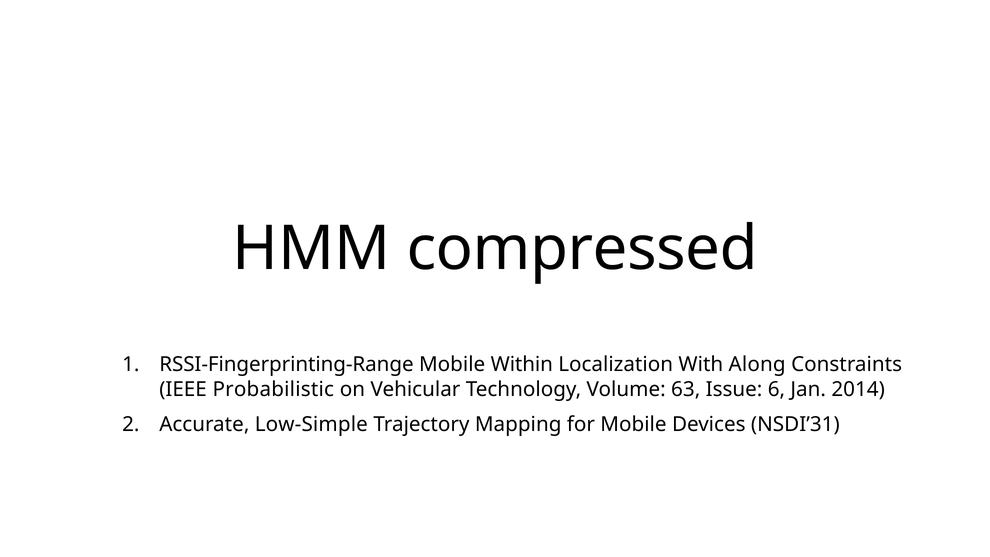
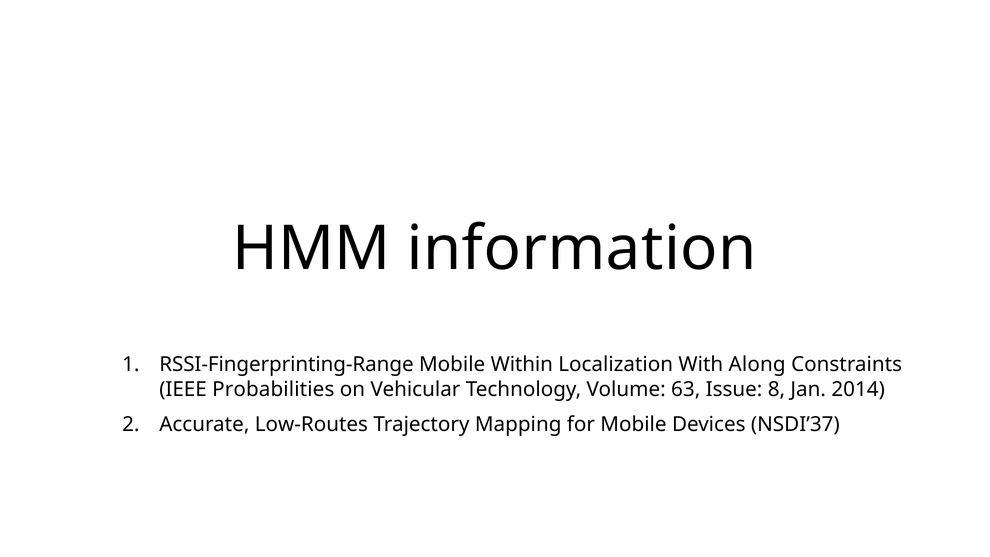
compressed: compressed -> information
Probabilistic: Probabilistic -> Probabilities
6: 6 -> 8
Low-Simple: Low-Simple -> Low-Routes
NSDI’31: NSDI’31 -> NSDI’37
